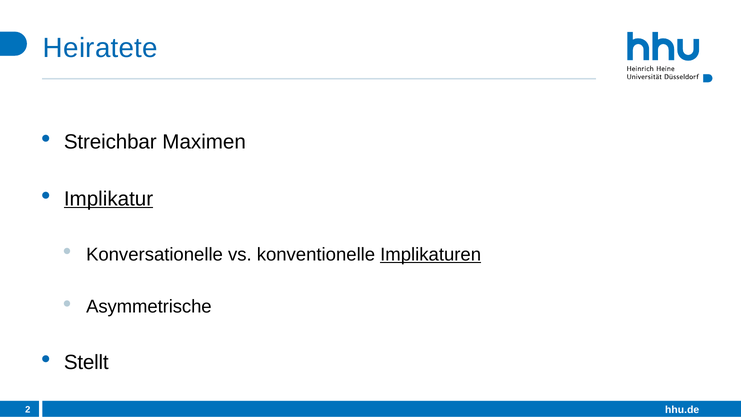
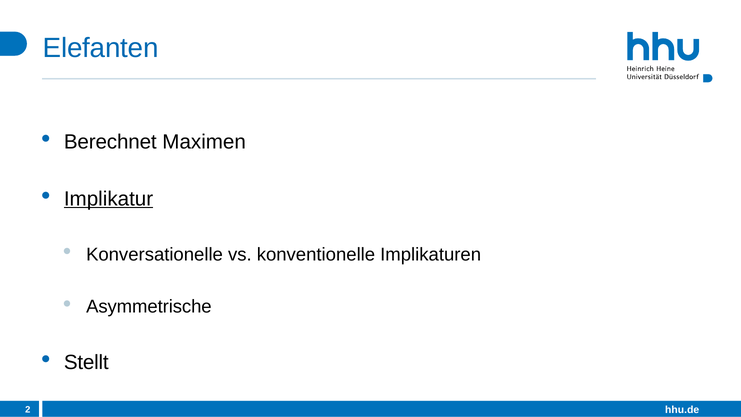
Heiratete: Heiratete -> Elefanten
Streichbar: Streichbar -> Berechnet
Implikaturen underline: present -> none
